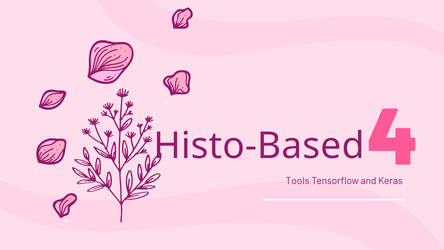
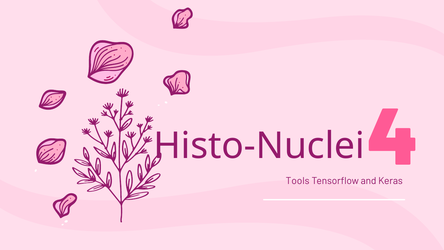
Histo-Based: Histo-Based -> Histo-Nuclei
